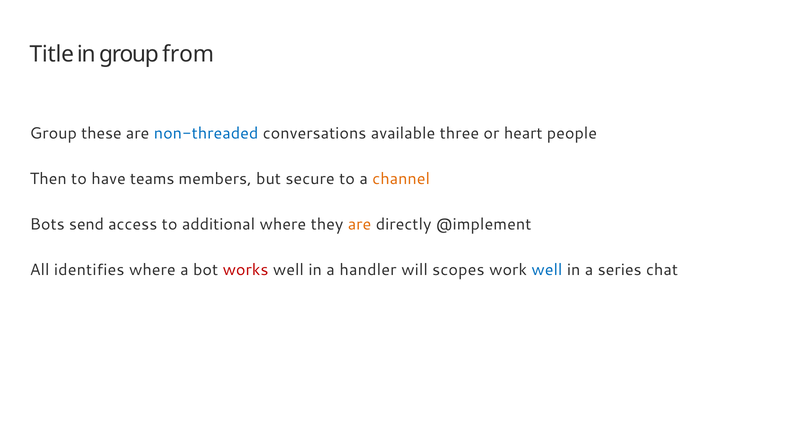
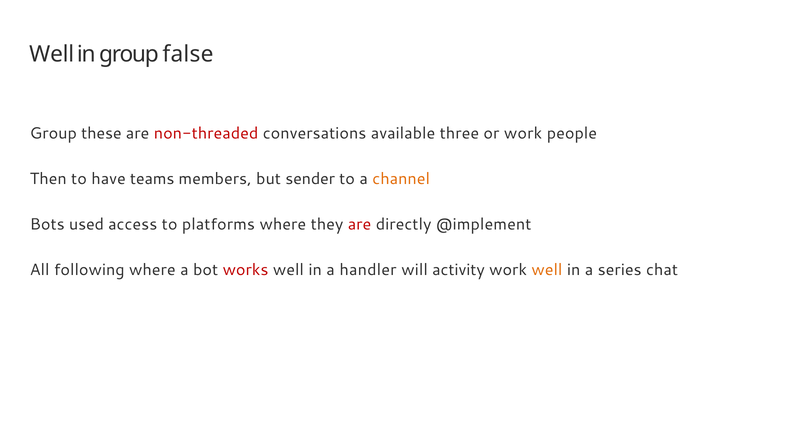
Title at (52, 54): Title -> Well
from: from -> false
non-threaded colour: blue -> red
or heart: heart -> work
secure: secure -> sender
send: send -> used
additional: additional -> platforms
are at (360, 224) colour: orange -> red
identifies: identifies -> following
scopes: scopes -> activity
well at (547, 270) colour: blue -> orange
